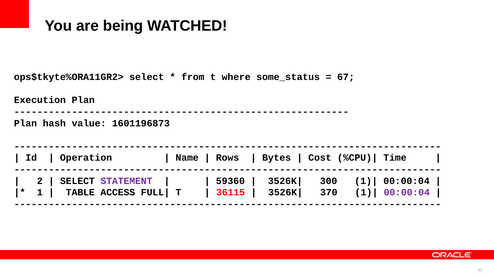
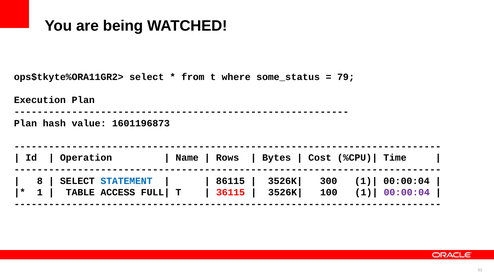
67: 67 -> 79
2: 2 -> 8
STATEMENT colour: purple -> blue
59360: 59360 -> 86115
370: 370 -> 100
